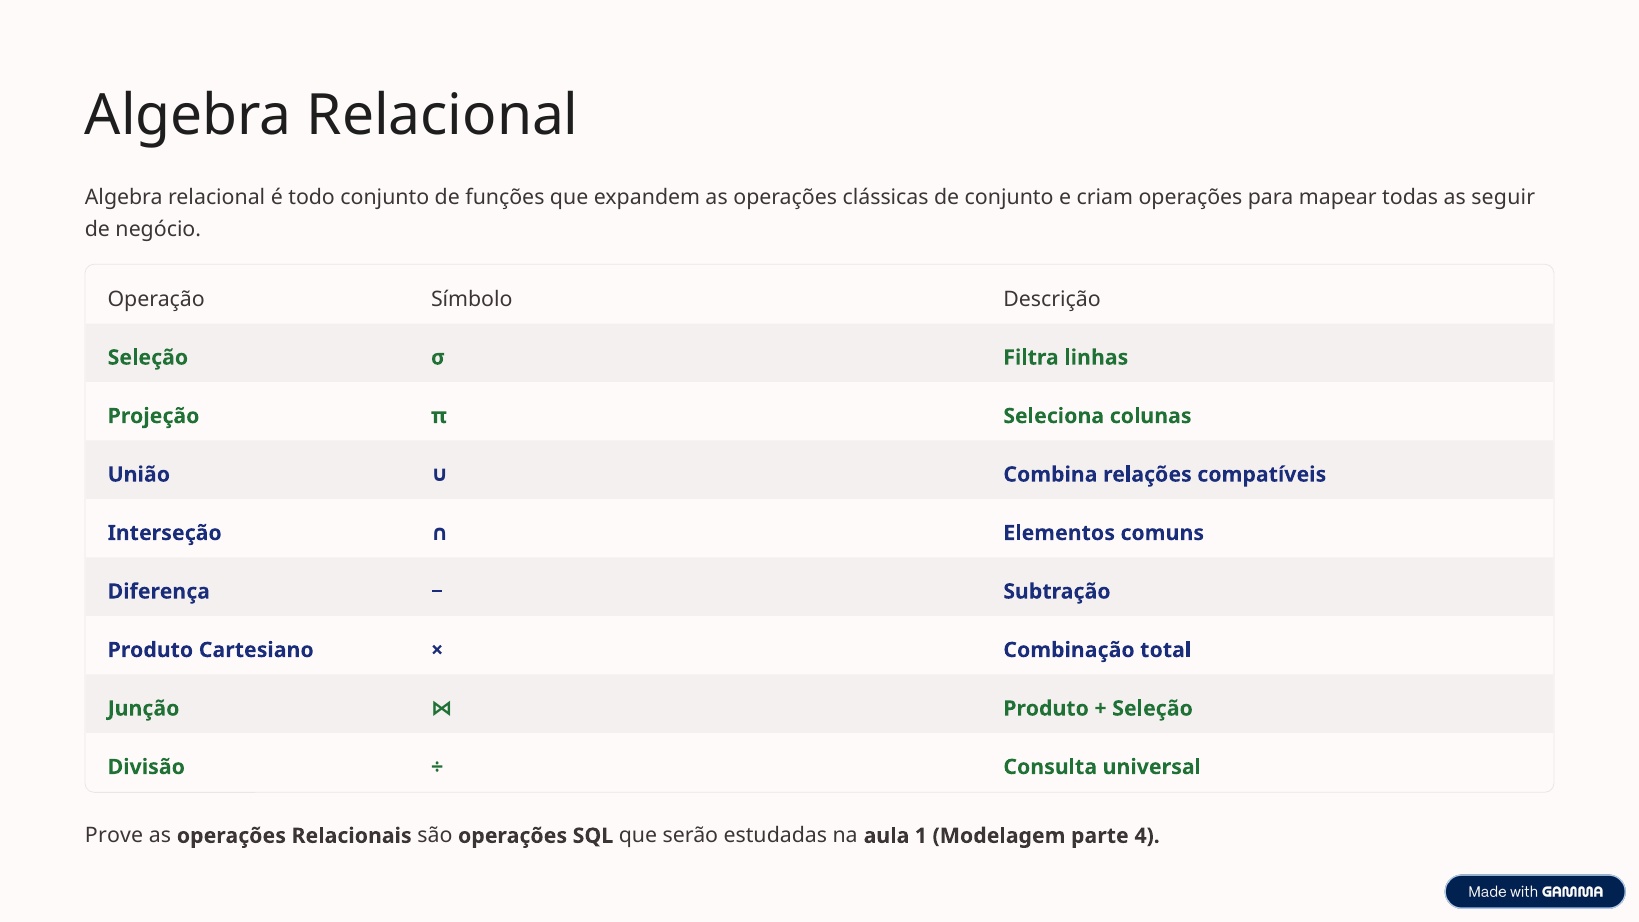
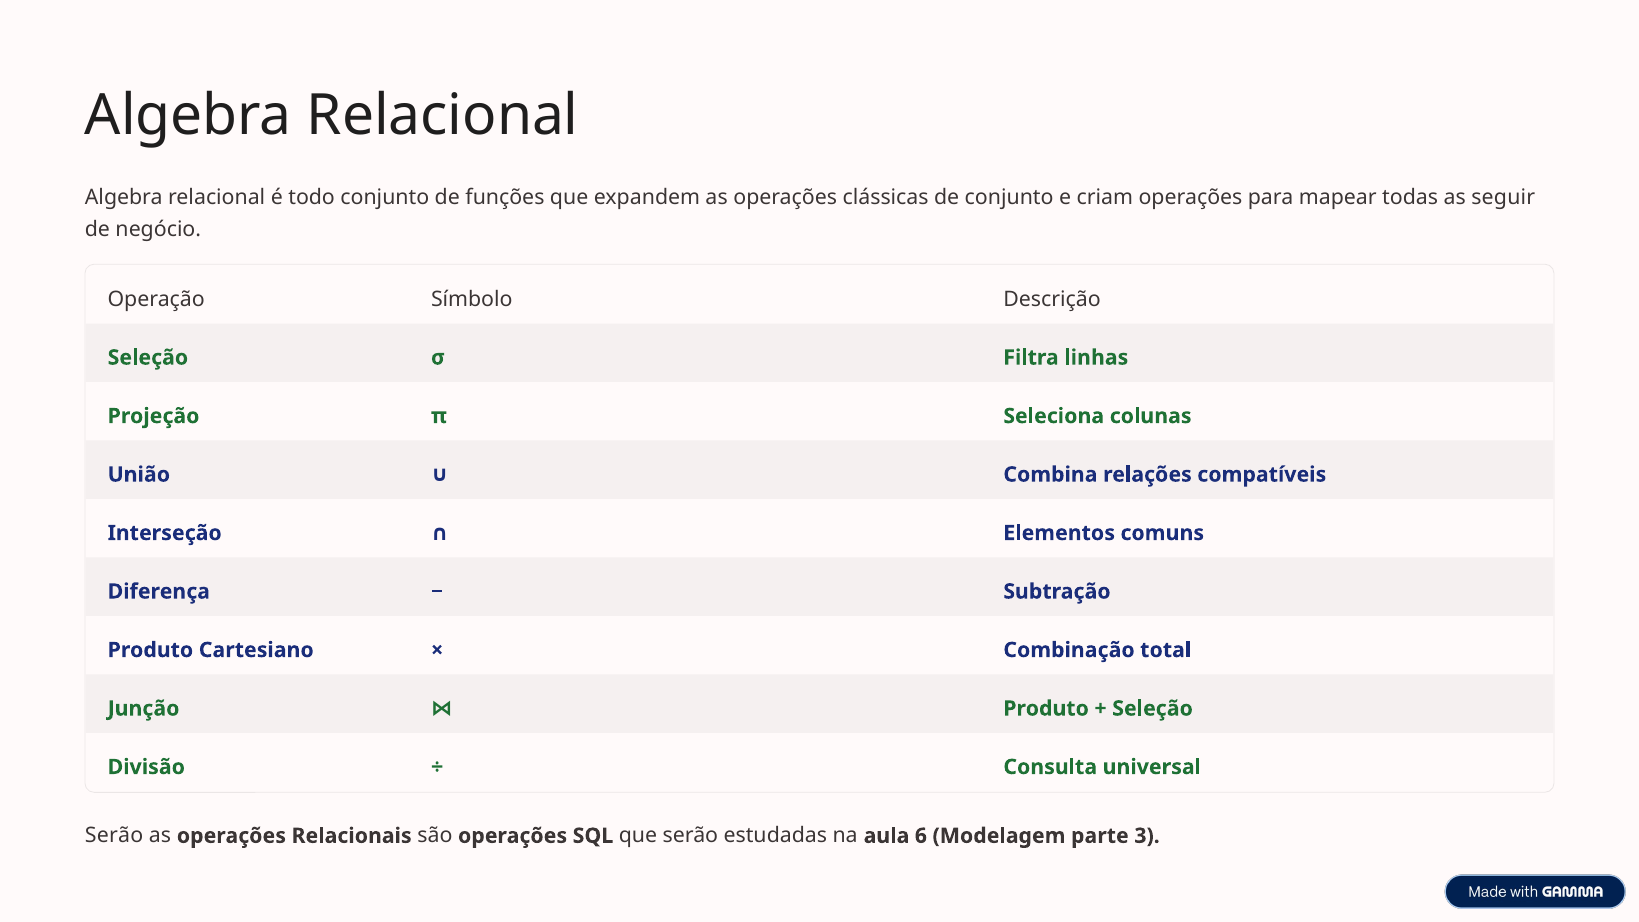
Prove at (114, 836): Prove -> Serão
1: 1 -> 6
4: 4 -> 3
